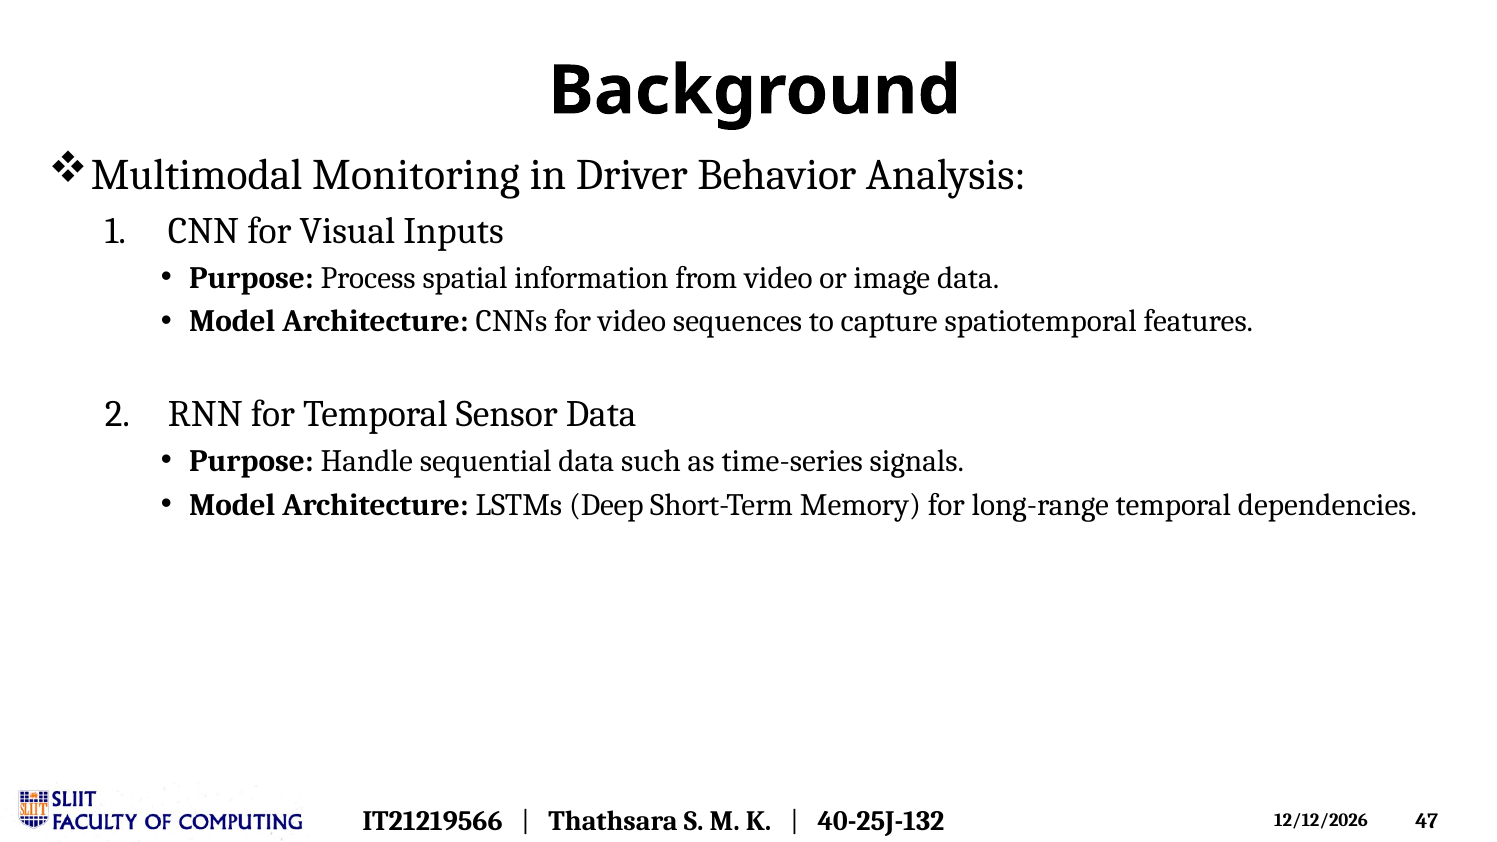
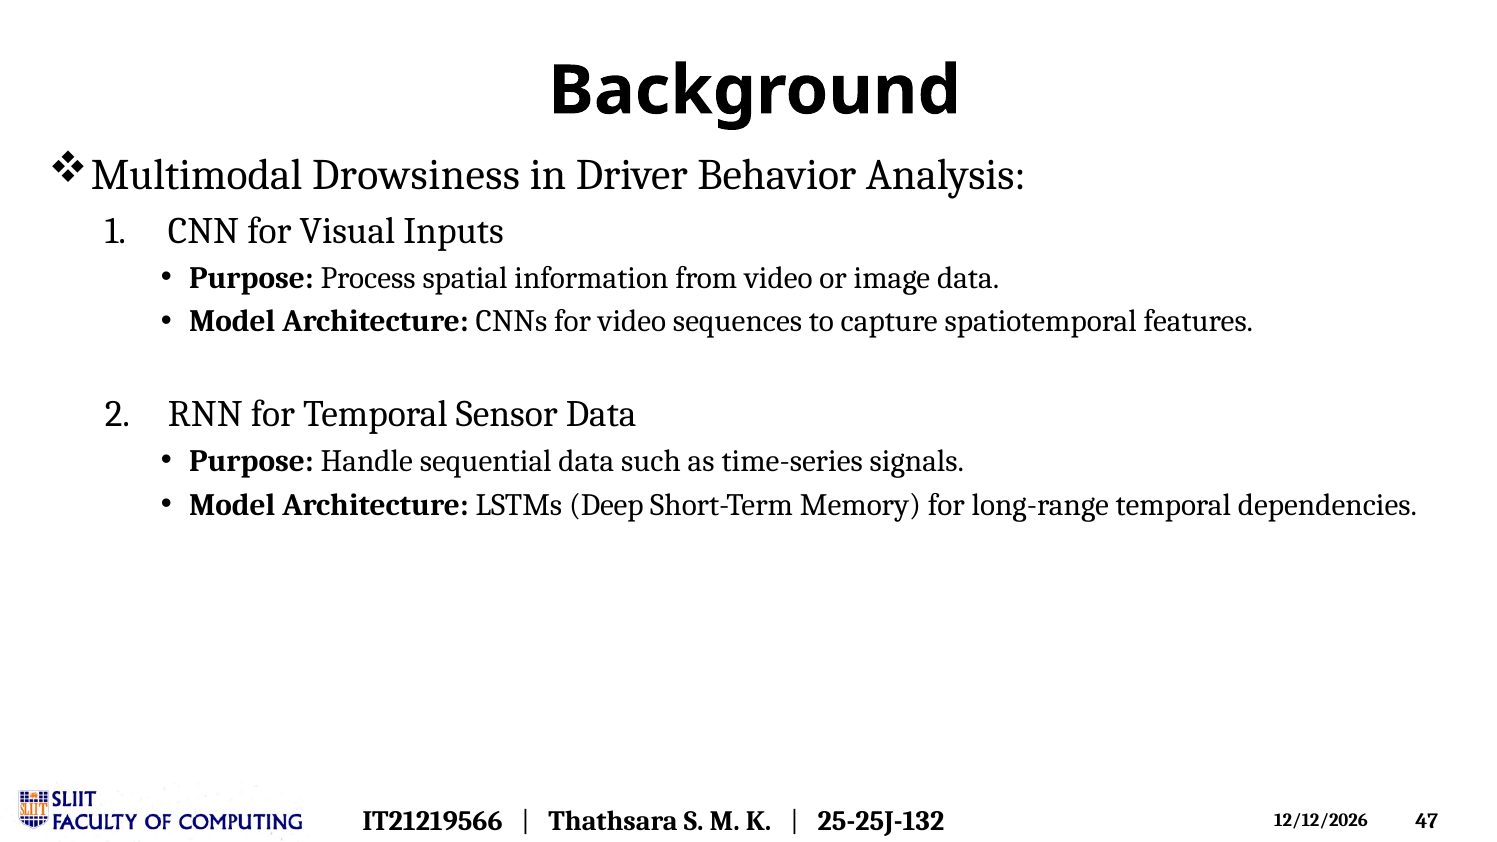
Monitoring: Monitoring -> Drowsiness
40-25J-132: 40-25J-132 -> 25-25J-132
